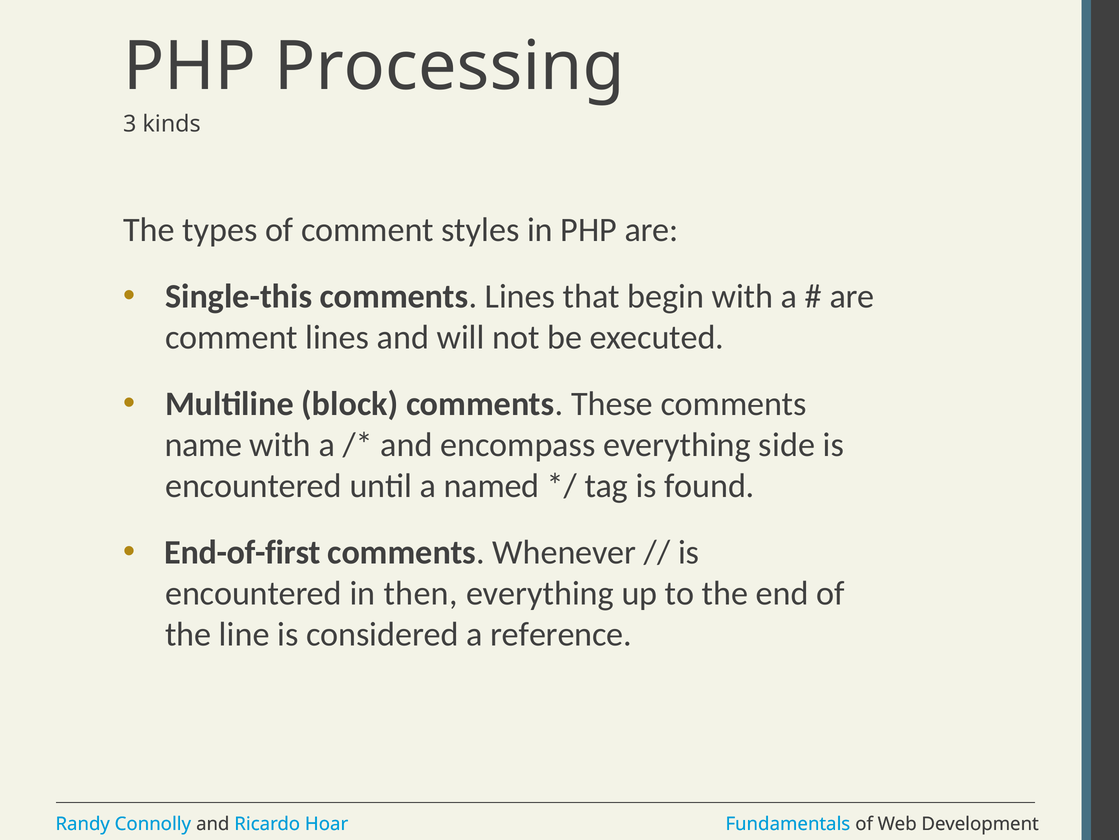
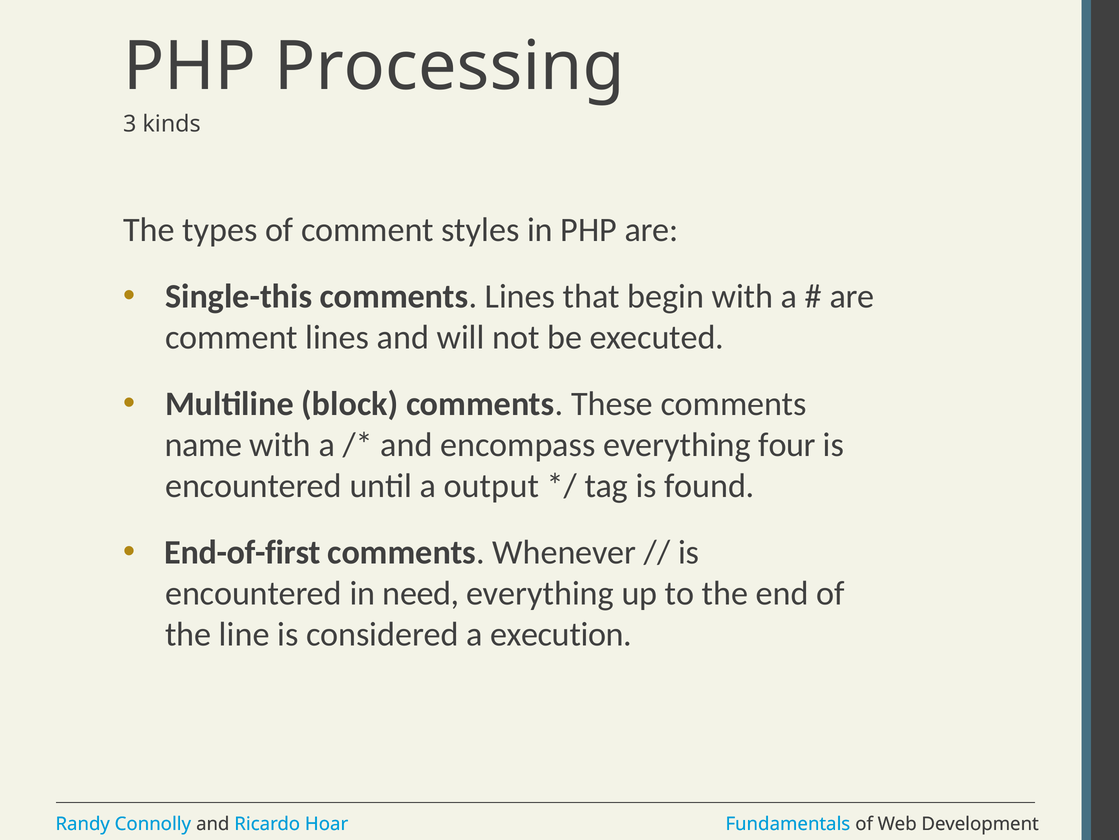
side: side -> four
named: named -> output
then: then -> need
reference: reference -> execution
